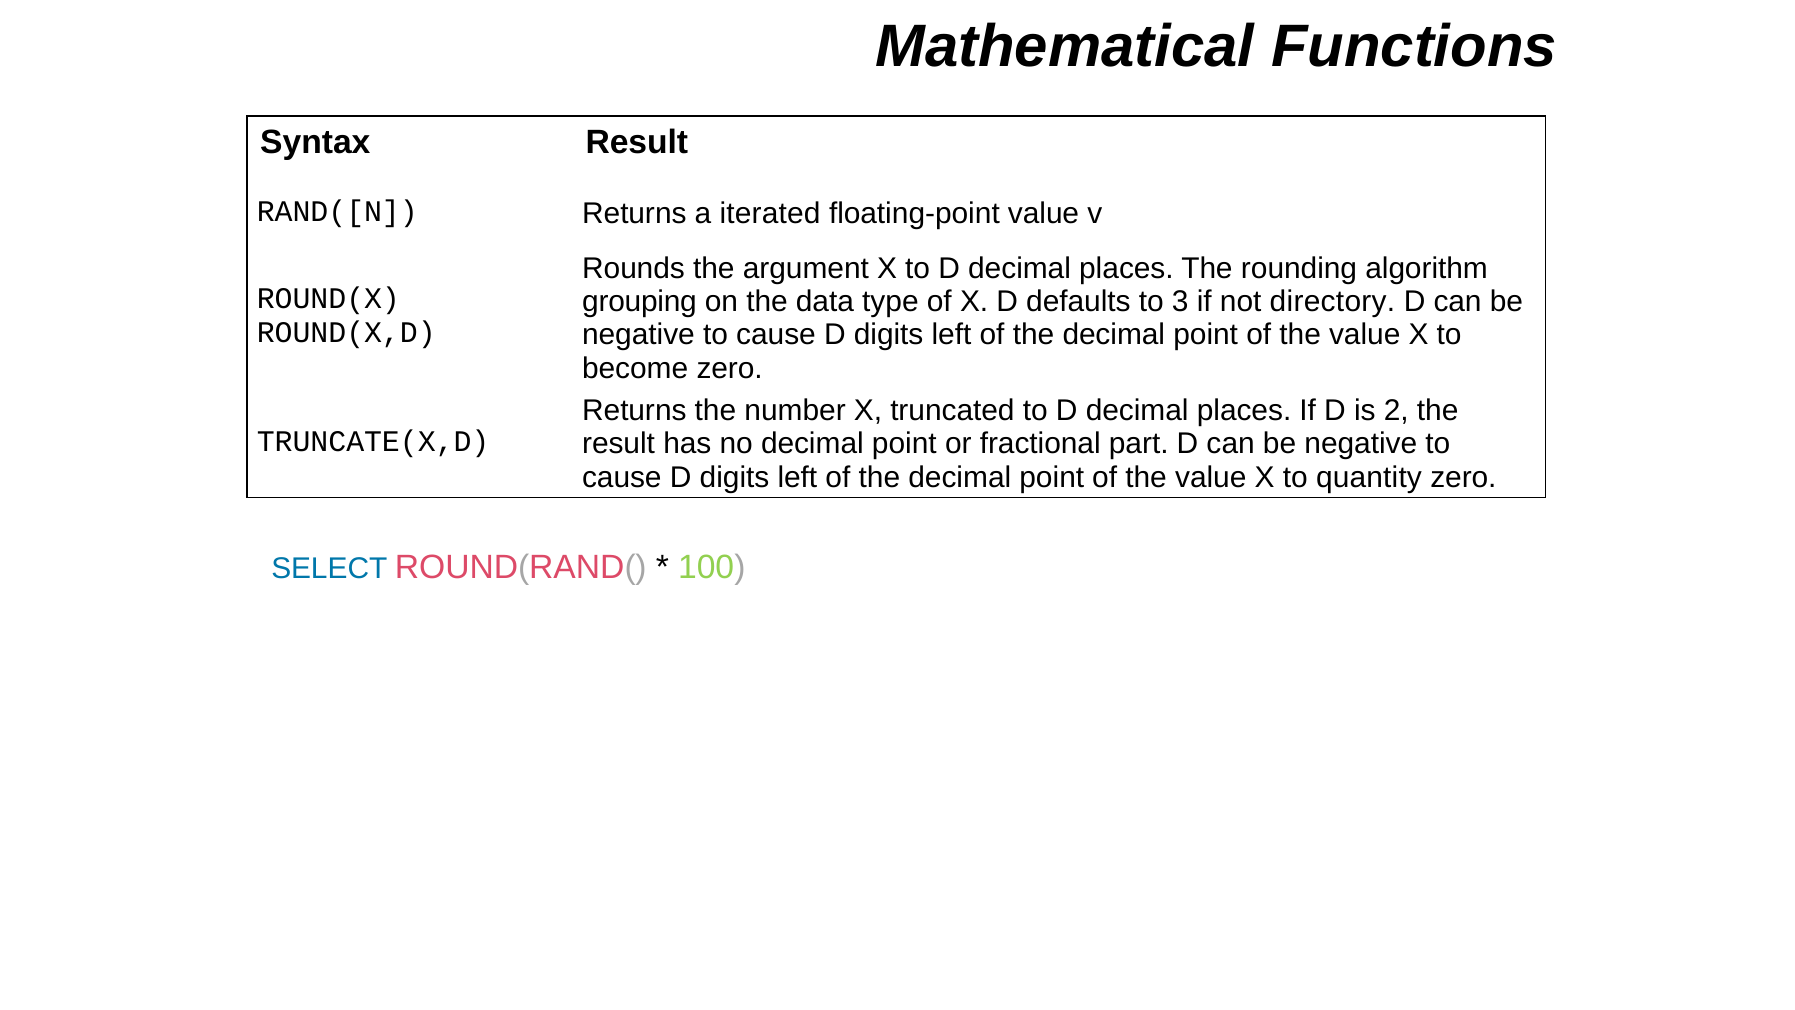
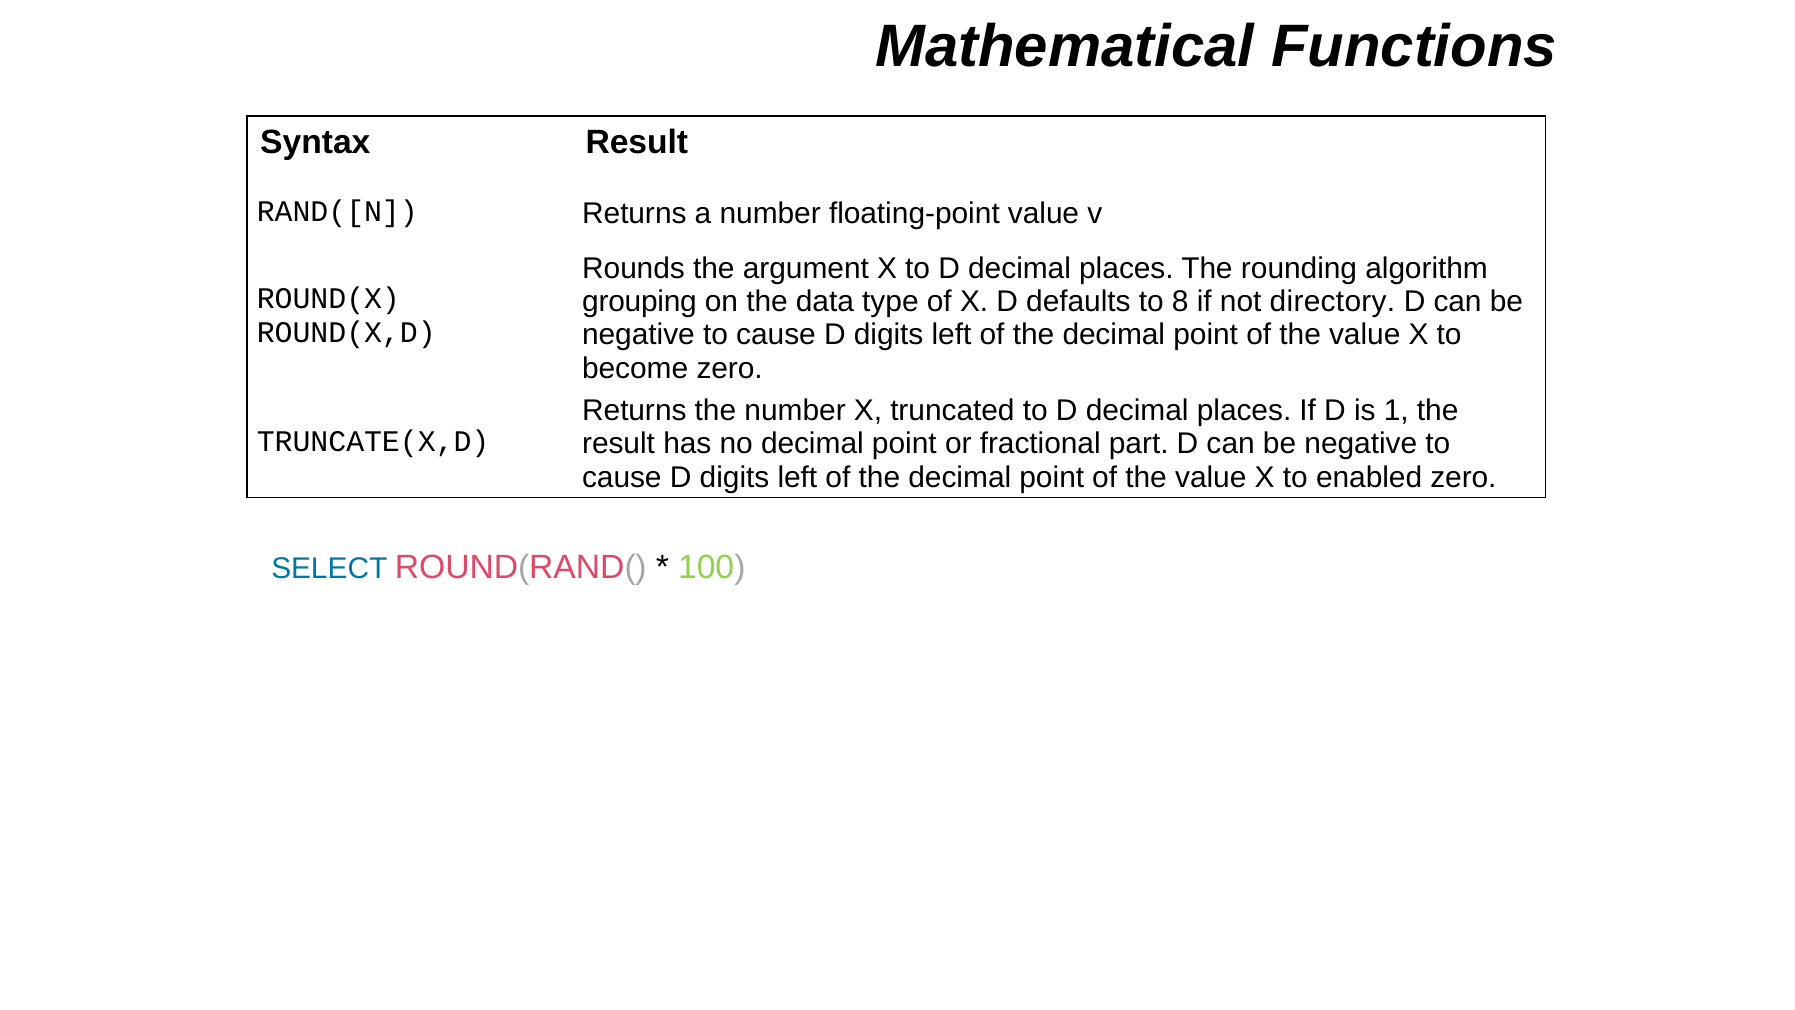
a iterated: iterated -> number
3: 3 -> 8
2: 2 -> 1
quantity: quantity -> enabled
